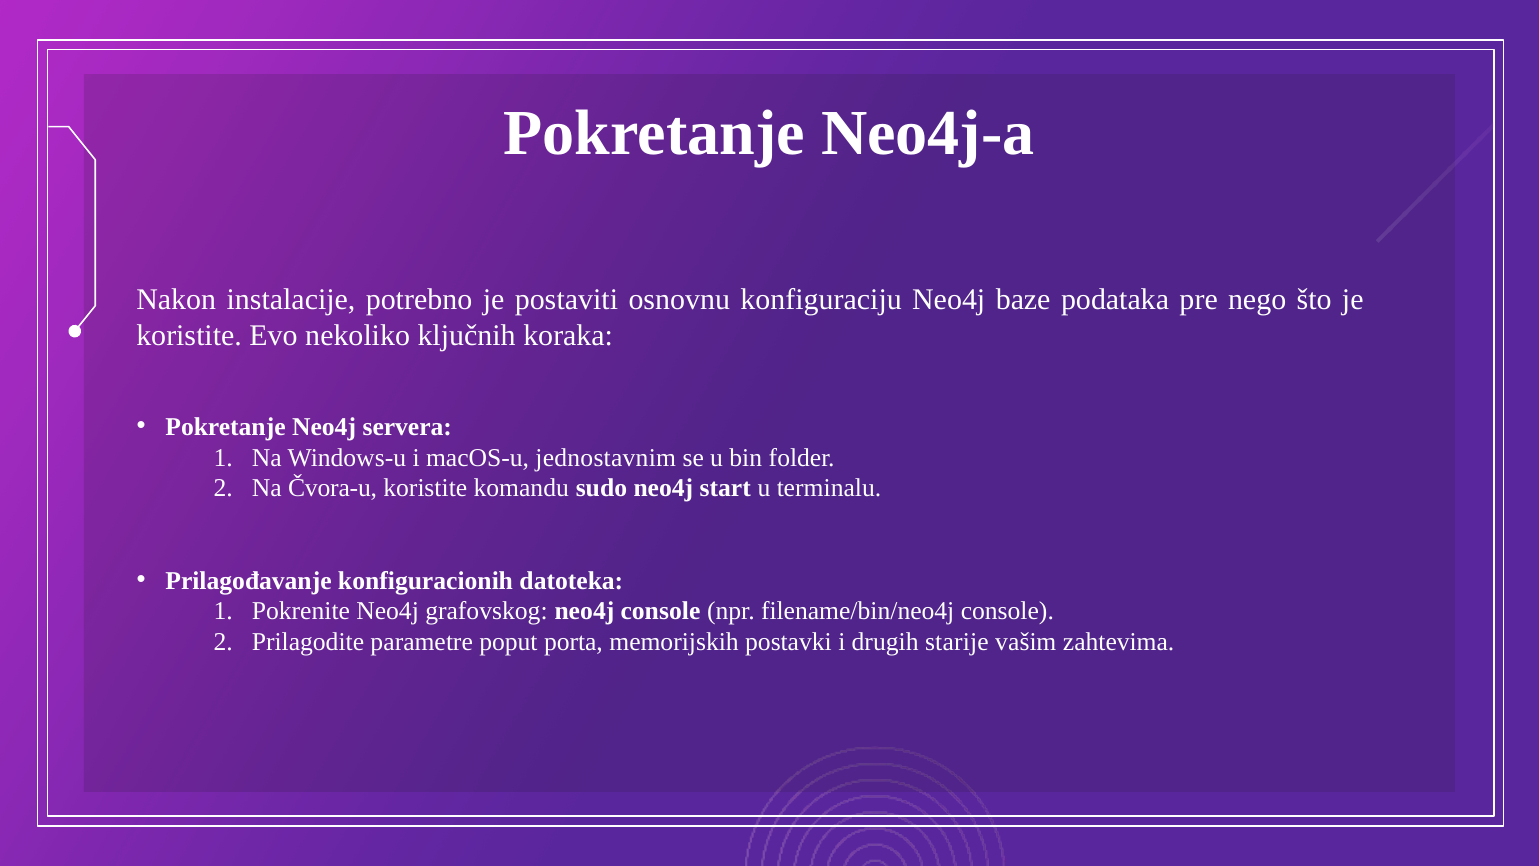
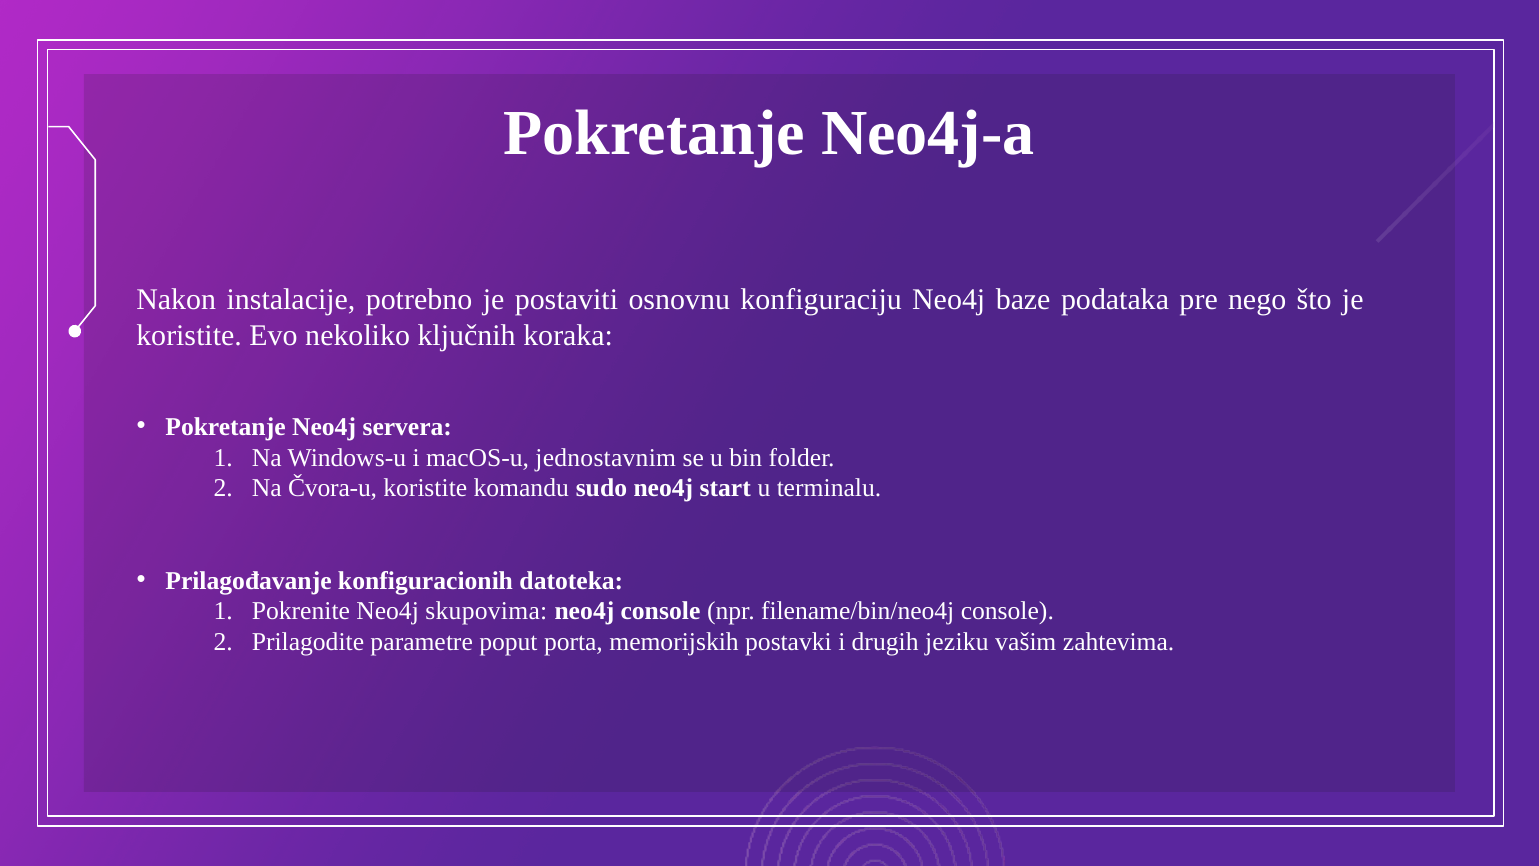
grafovskog: grafovskog -> skupovima
starije: starije -> jeziku
